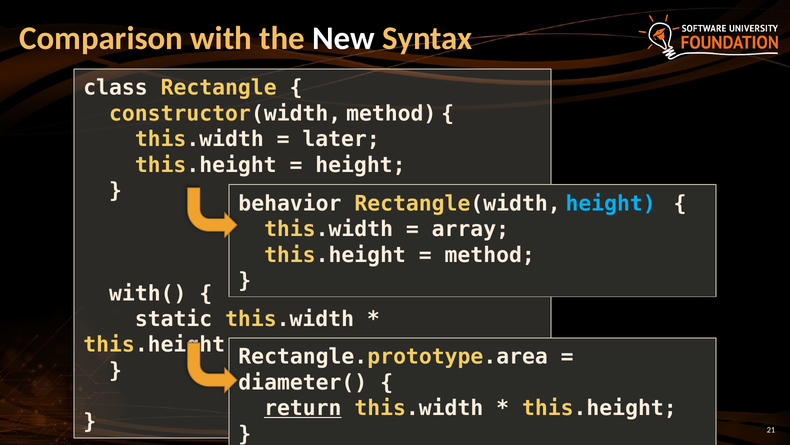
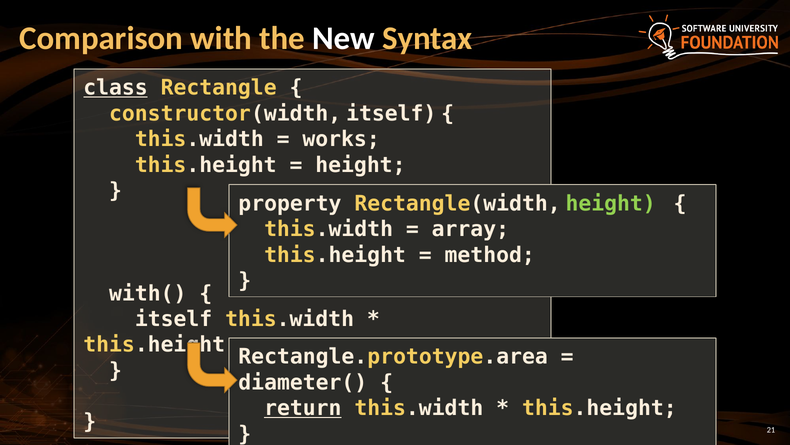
class underline: none -> present
constructor(width method: method -> itself
later: later -> works
behavior: behavior -> property
height at (611, 203) colour: light blue -> light green
static at (174, 319): static -> itself
